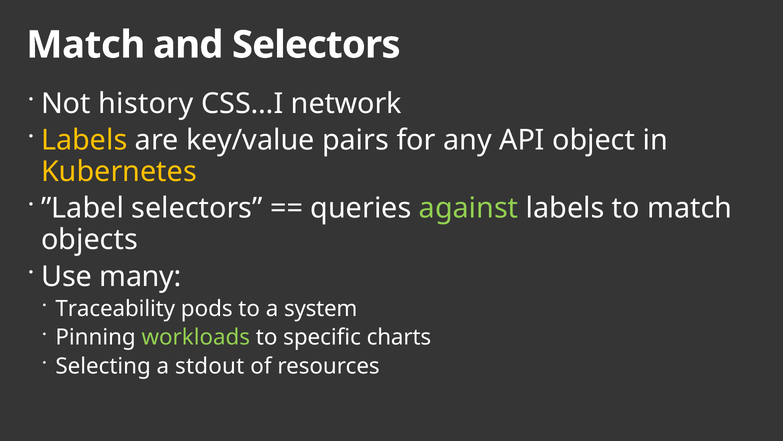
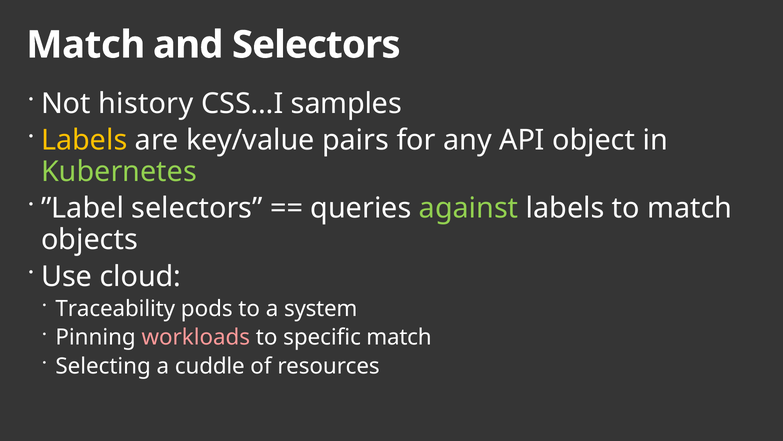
network: network -> samples
Kubernetes colour: yellow -> light green
many: many -> cloud
workloads colour: light green -> pink
specific charts: charts -> match
stdout: stdout -> cuddle
